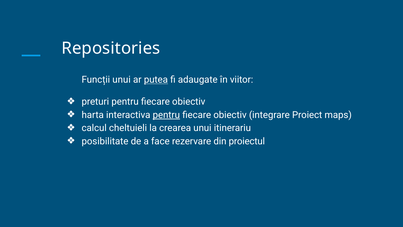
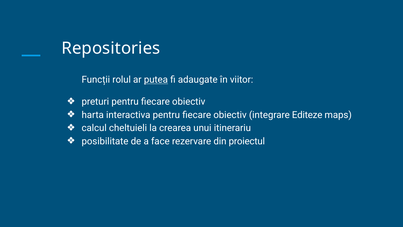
Funcții unui: unui -> rolul
pentru at (166, 115) underline: present -> none
Proiect: Proiect -> Editeze
